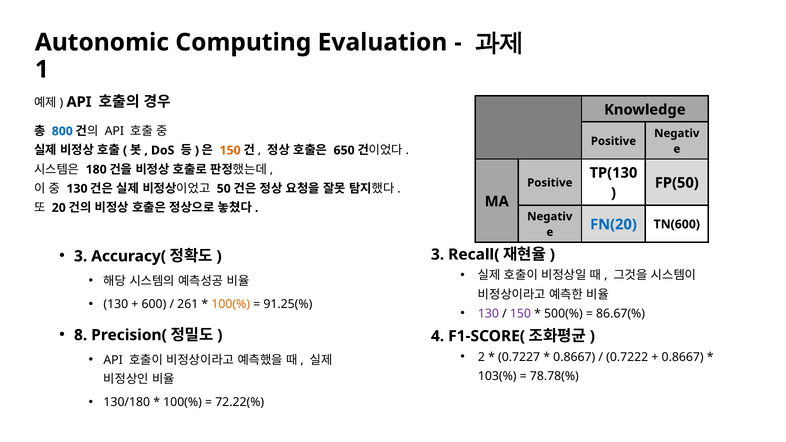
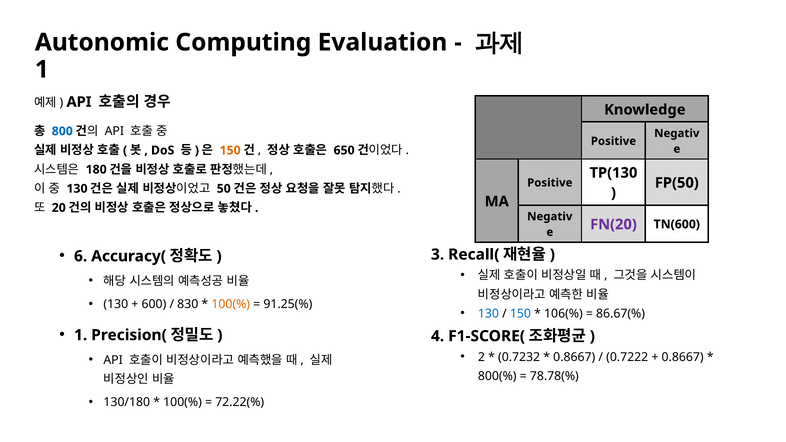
FN(20 colour: blue -> purple
3 at (81, 256): 3 -> 6
261: 261 -> 830
130 at (488, 314) colour: purple -> blue
150 at (520, 314) colour: purple -> blue
500(%: 500(% -> 106(%
8 at (81, 335): 8 -> 1
0.7227: 0.7227 -> 0.7232
103(%: 103(% -> 800(%
